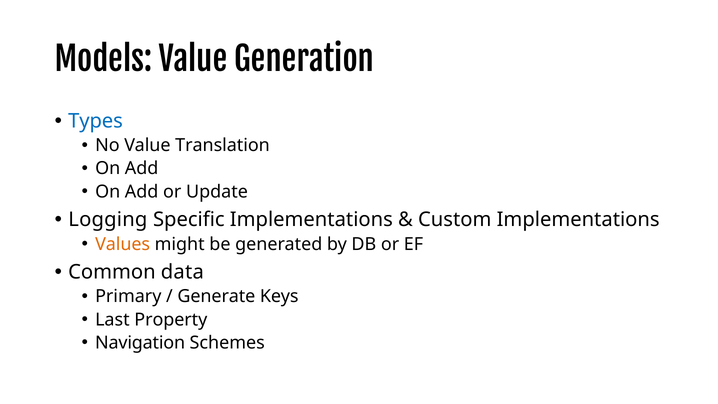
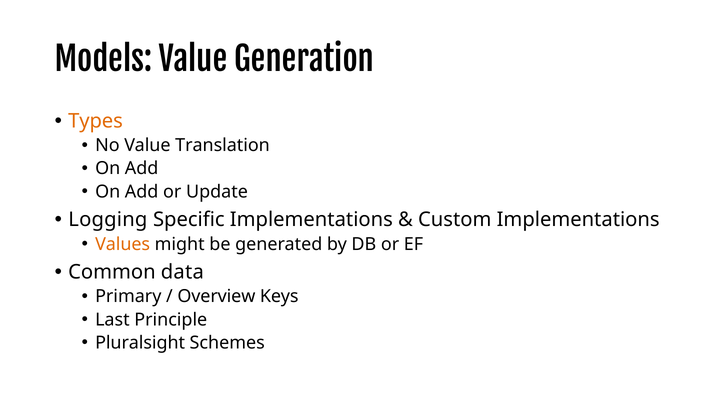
Types colour: blue -> orange
Generate: Generate -> Overview
Property: Property -> Principle
Navigation: Navigation -> Pluralsight
